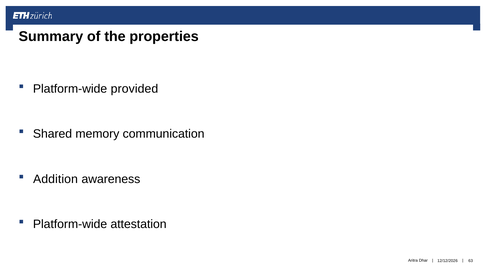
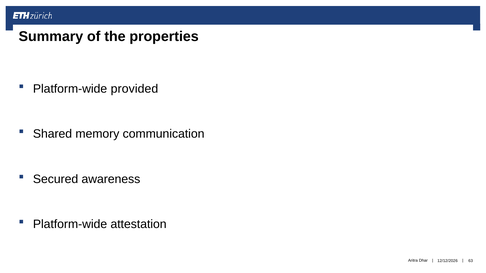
Addition: Addition -> Secured
